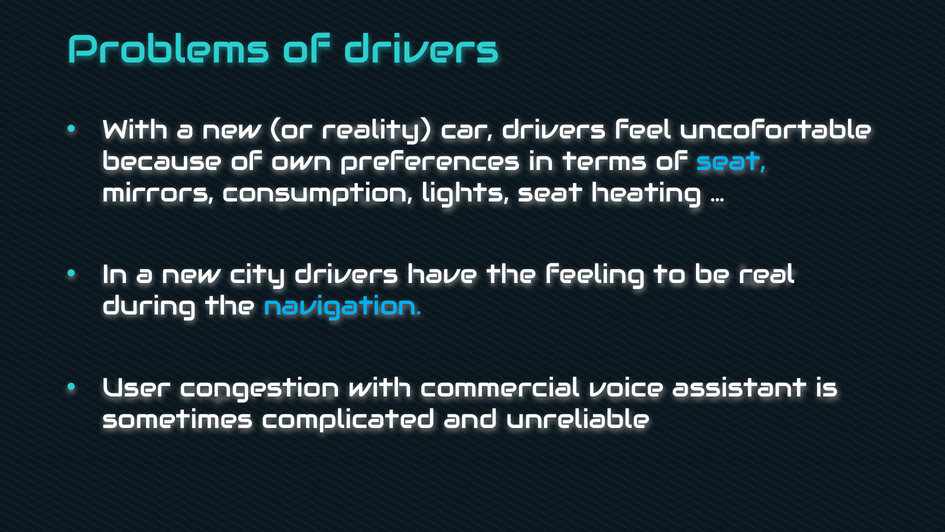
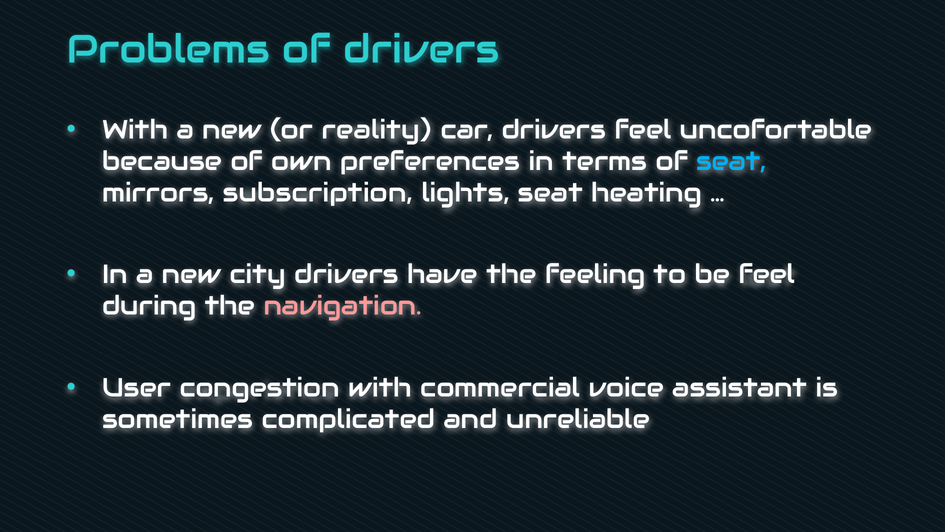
consumption: consumption -> subscription
be real: real -> feel
navigation colour: light blue -> pink
